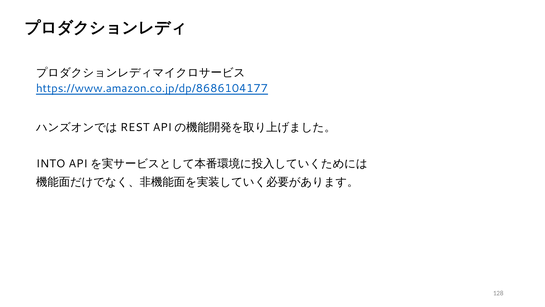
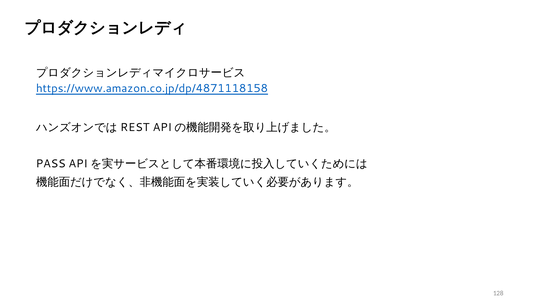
https://www.amazon.co.jp/dp/8686104177: https://www.amazon.co.jp/dp/8686104177 -> https://www.amazon.co.jp/dp/4871118158
INTO: INTO -> PASS
